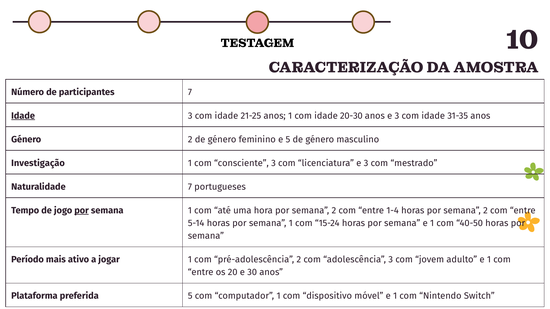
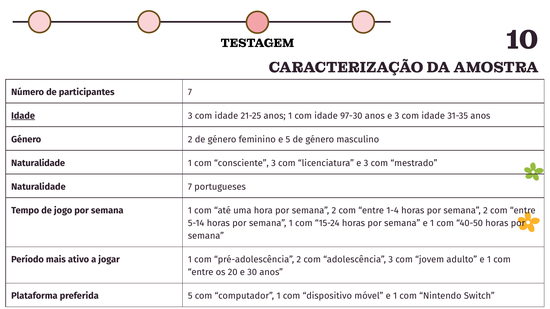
20-30: 20-30 -> 97-30
Investigação at (38, 163): Investigação -> Naturalidade
por at (82, 211) underline: present -> none
